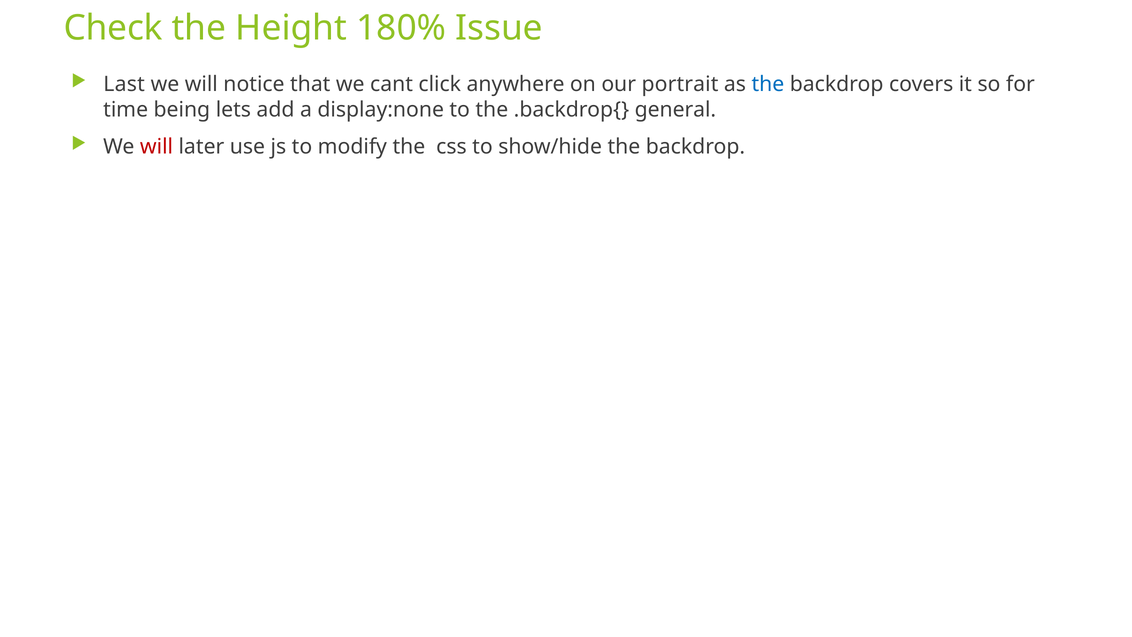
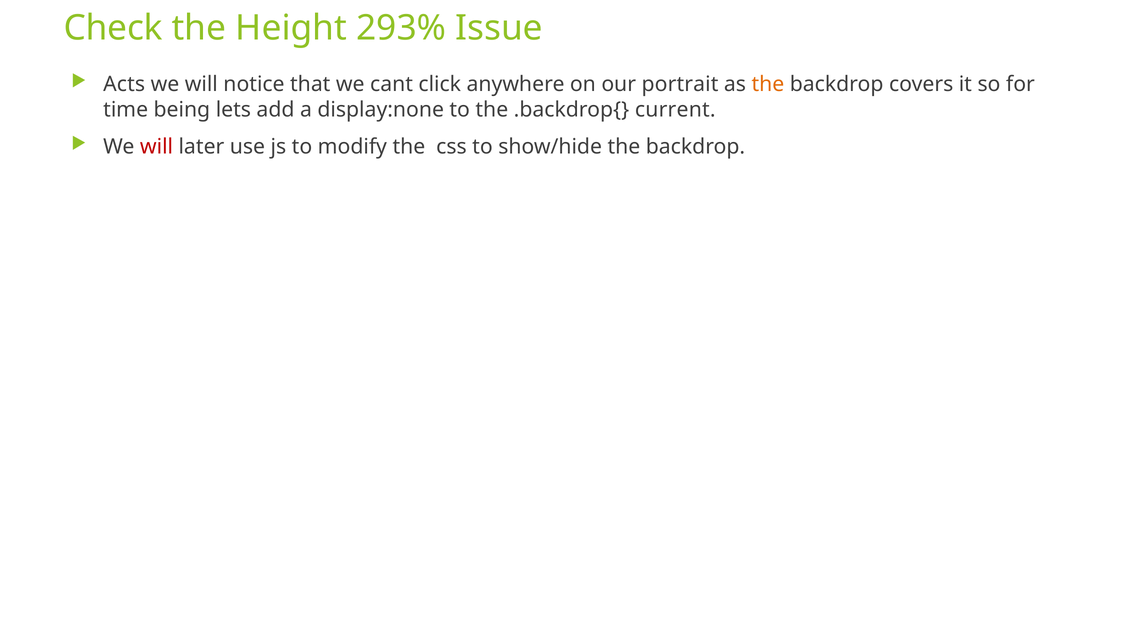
180%: 180% -> 293%
Last: Last -> Acts
the at (768, 84) colour: blue -> orange
general: general -> current
